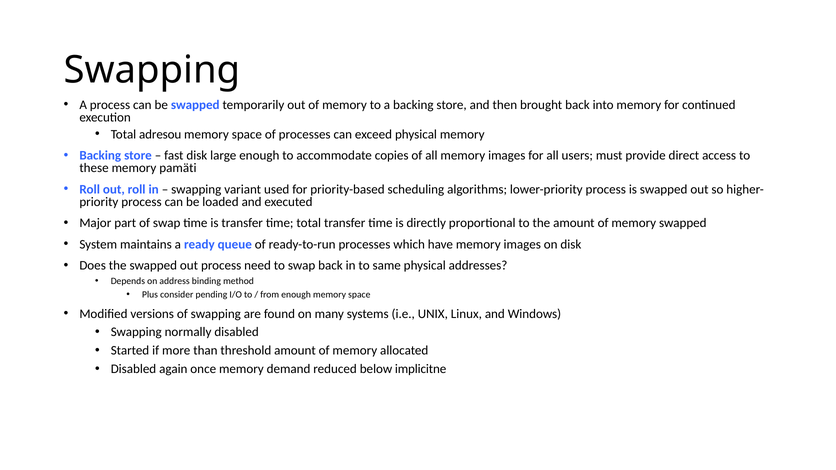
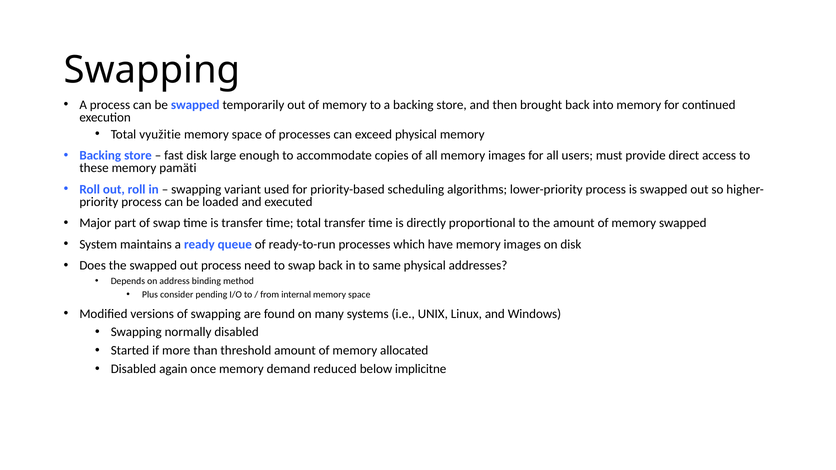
adresou: adresou -> využitie
from enough: enough -> internal
